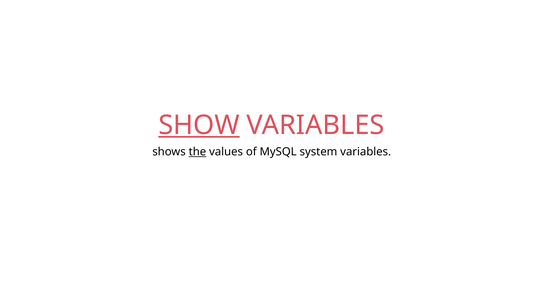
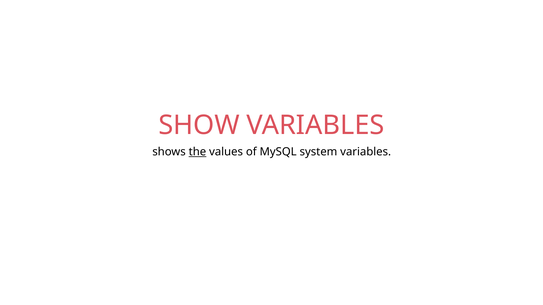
SHOW underline: present -> none
